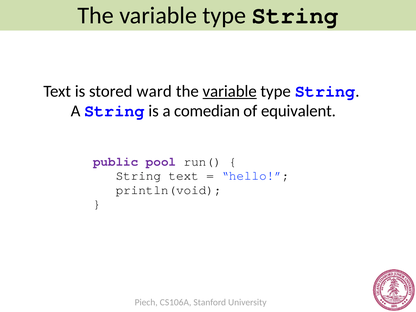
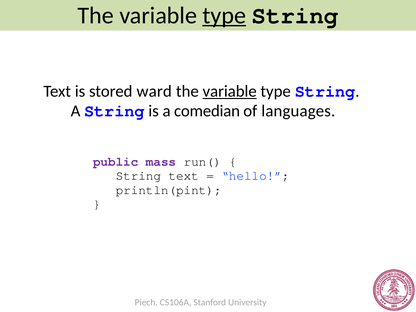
type at (224, 15) underline: none -> present
equivalent: equivalent -> languages
pool: pool -> mass
println(void: println(void -> println(pint
